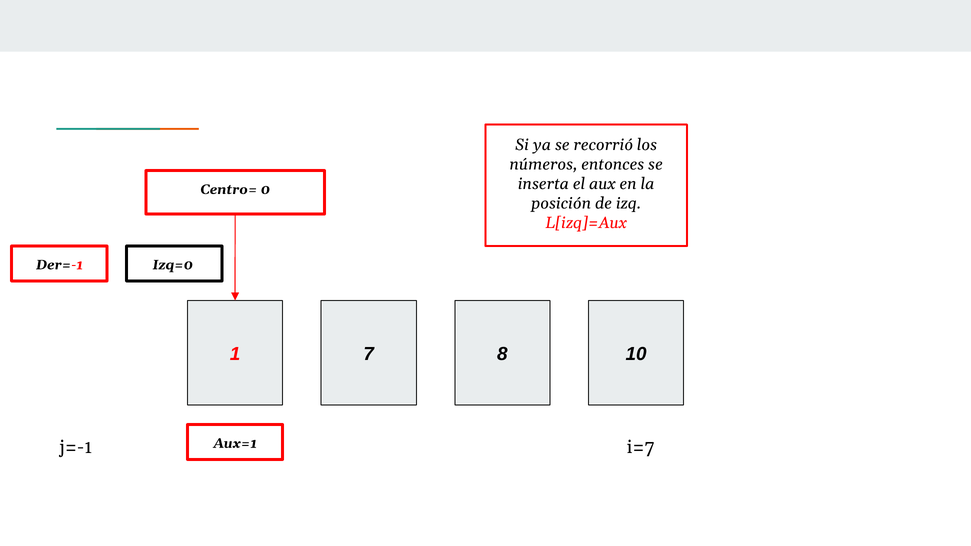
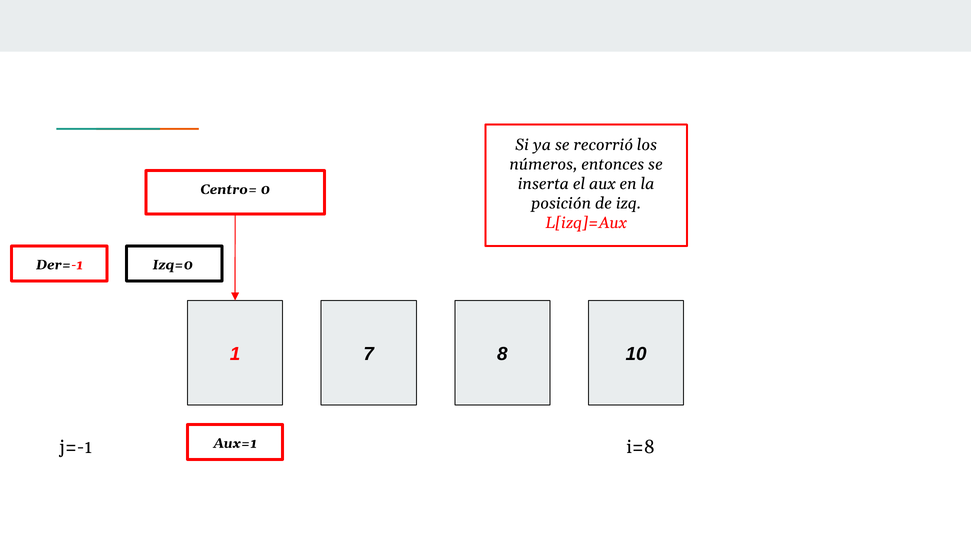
i=7: i=7 -> i=8
